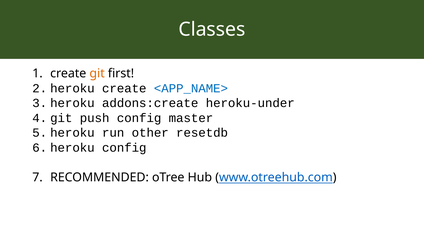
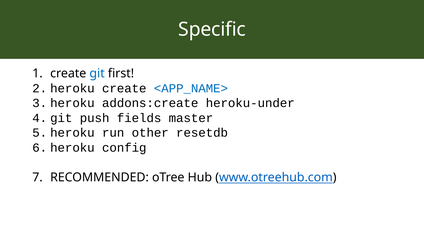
Classes: Classes -> Specific
git colour: orange -> blue
push config: config -> fields
